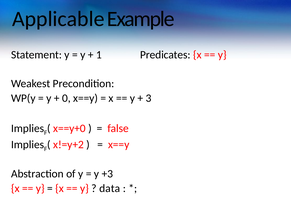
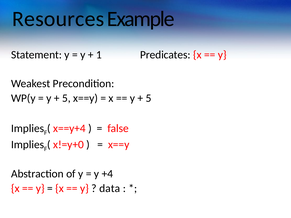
Applicable: Applicable -> Resources
0 at (66, 98): 0 -> 5
3 at (149, 98): 3 -> 5
x==y+0: x==y+0 -> x==y+4
x!=y+2: x!=y+2 -> x!=y+0
+3: +3 -> +4
